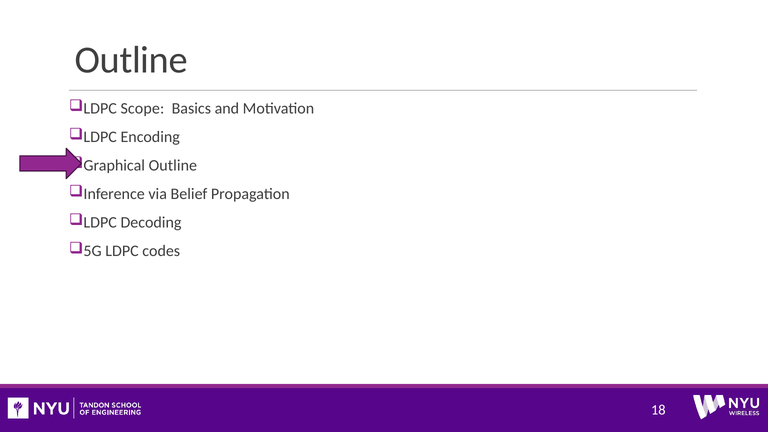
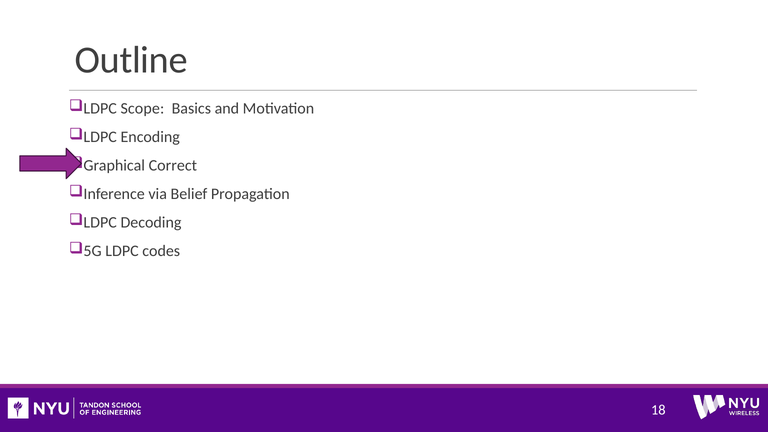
Graphical Outline: Outline -> Correct
